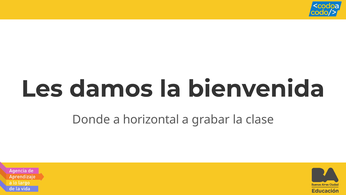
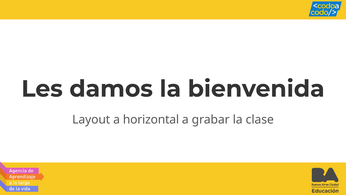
Donde: Donde -> Layout
